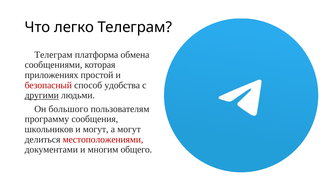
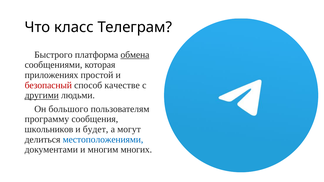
легко: легко -> класс
Телеграм at (53, 55): Телеграм -> Быстрого
обмена underline: none -> present
удобства: удобства -> качестве
и могут: могут -> будет
местоположениями colour: red -> blue
общего: общего -> многих
